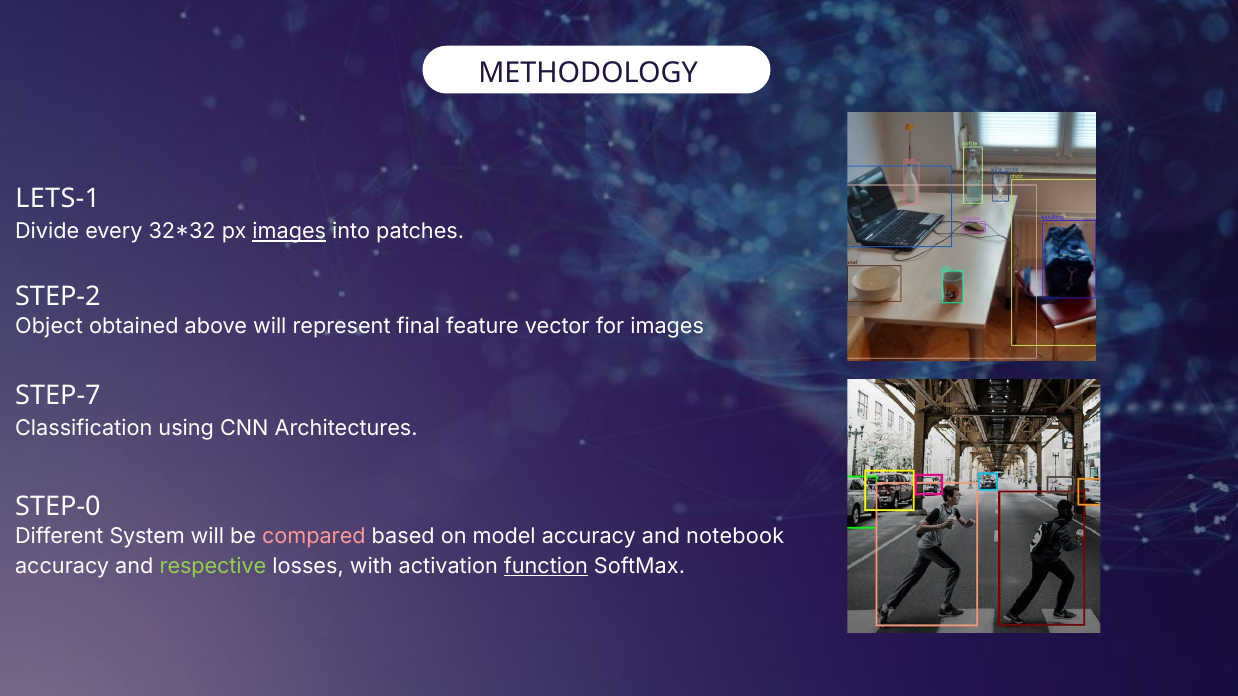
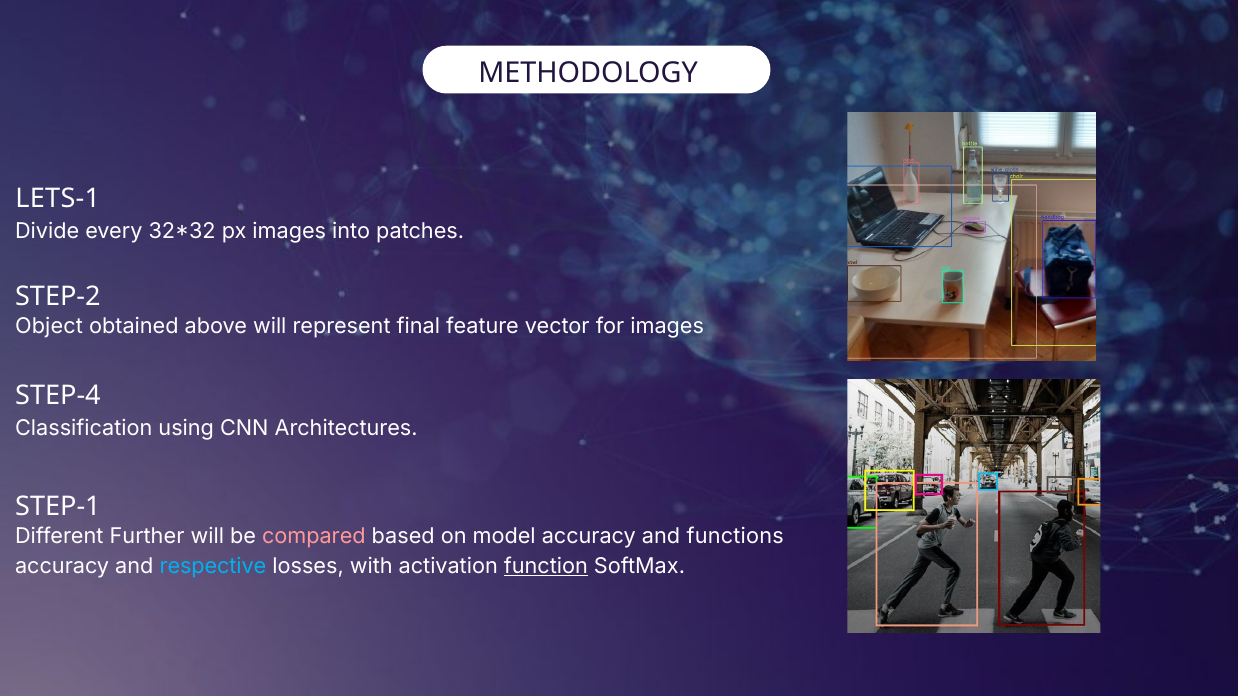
images at (289, 232) underline: present -> none
STEP-7: STEP-7 -> STEP-4
STEP-0: STEP-0 -> STEP-1
System: System -> Further
notebook: notebook -> functions
respective colour: light green -> light blue
